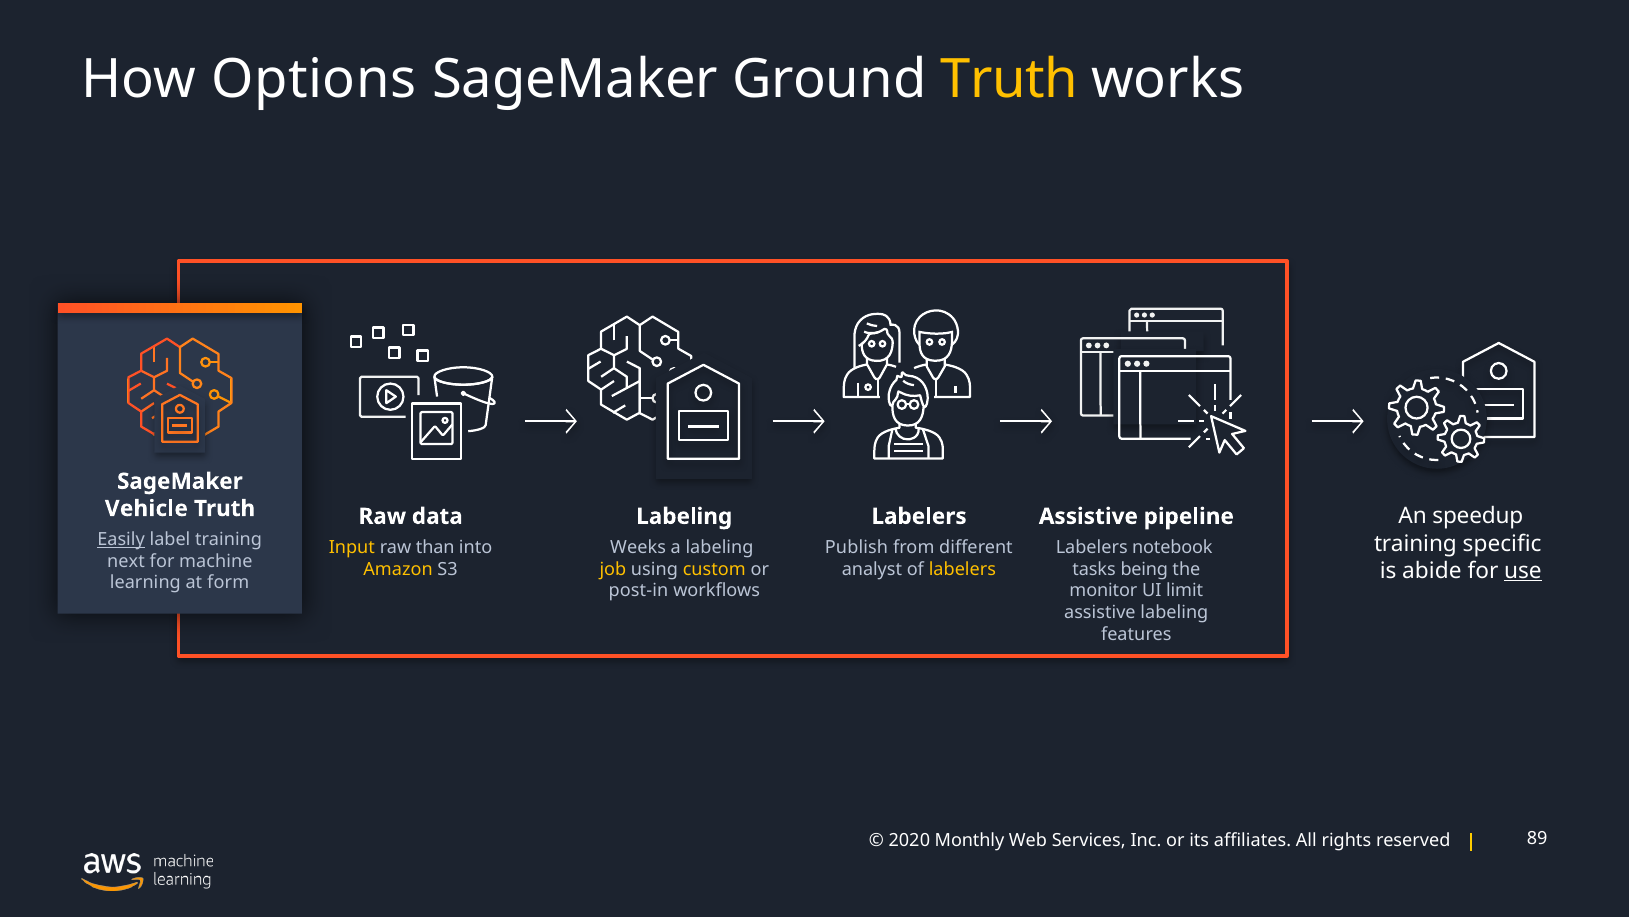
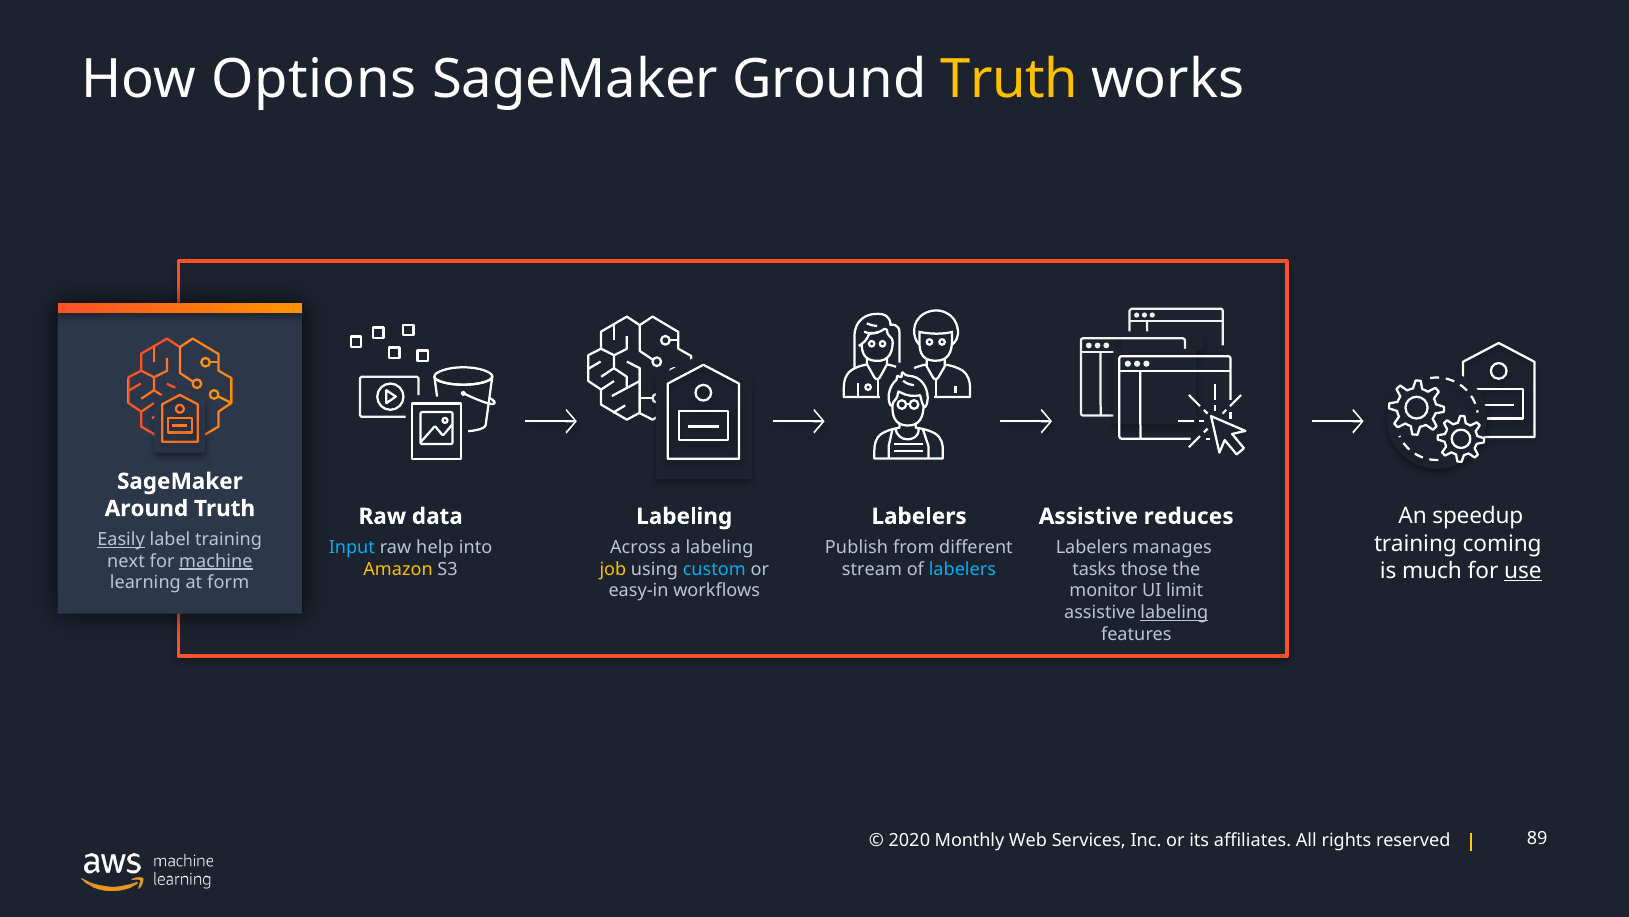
Vehicle: Vehicle -> Around
pipeline: pipeline -> reduces
specific: specific -> coming
Input colour: yellow -> light blue
than: than -> help
Weeks: Weeks -> Across
notebook: notebook -> manages
machine underline: none -> present
custom colour: yellow -> light blue
analyst: analyst -> stream
labelers at (962, 569) colour: yellow -> light blue
being: being -> those
abide: abide -> much
post-in: post-in -> easy-in
labeling at (1174, 612) underline: none -> present
